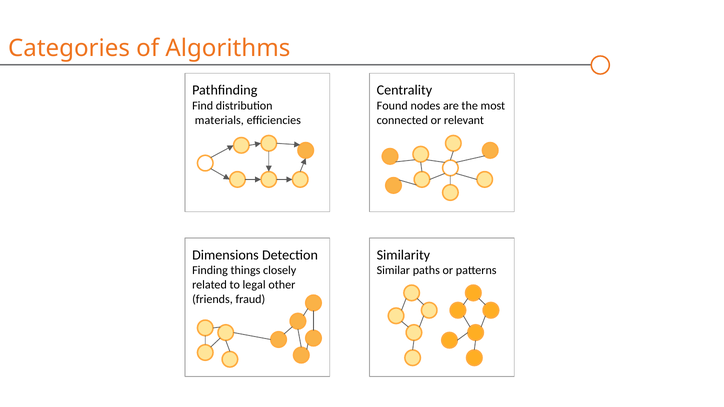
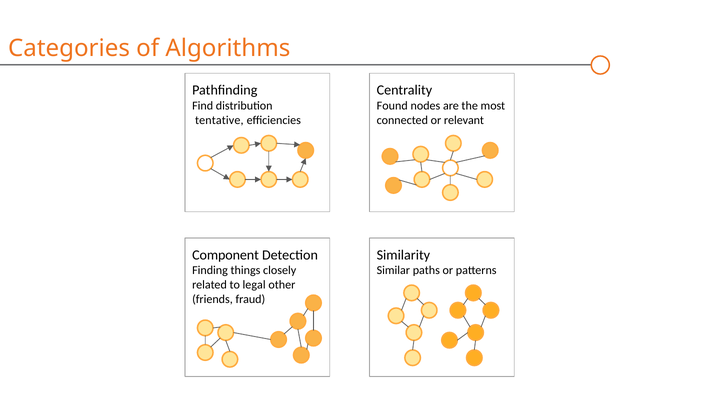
materials: materials -> tentative
Dimensions: Dimensions -> Component
